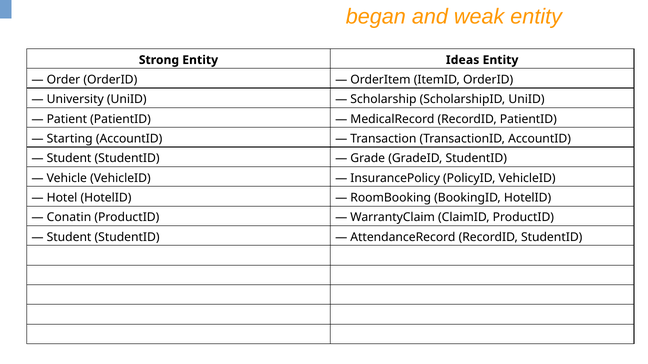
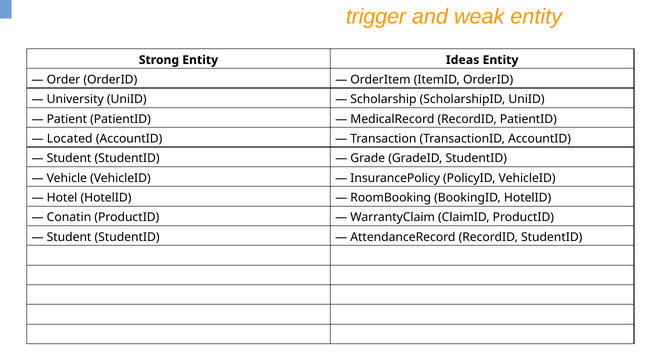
began: began -> trigger
Starting: Starting -> Located
